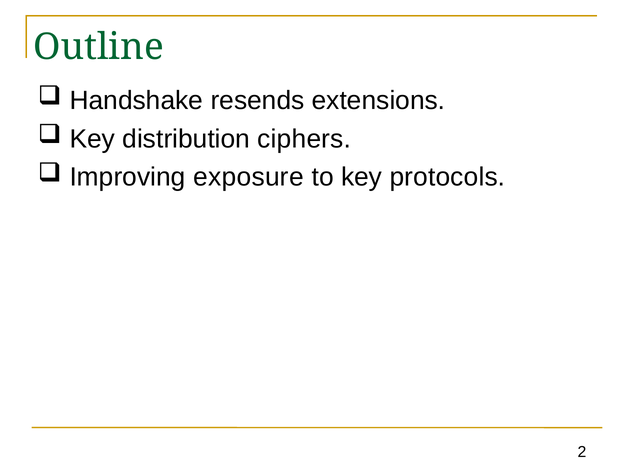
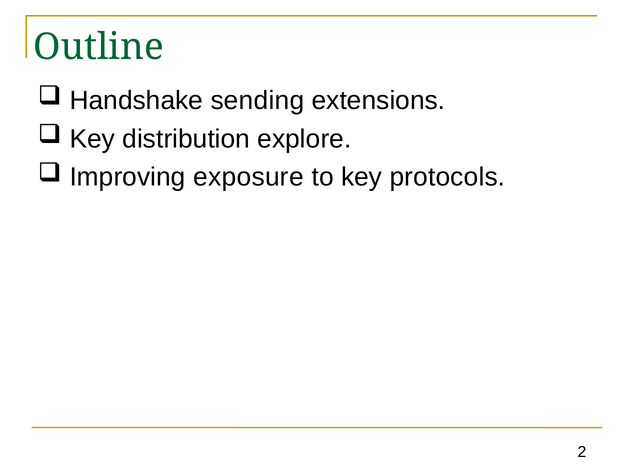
resends: resends -> sending
ciphers: ciphers -> explore
